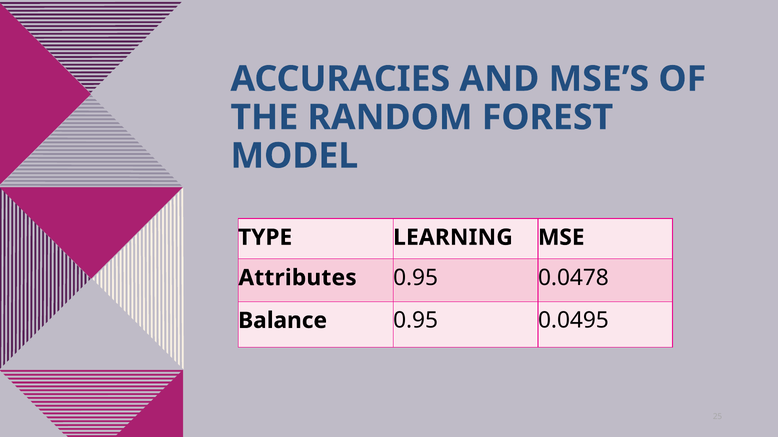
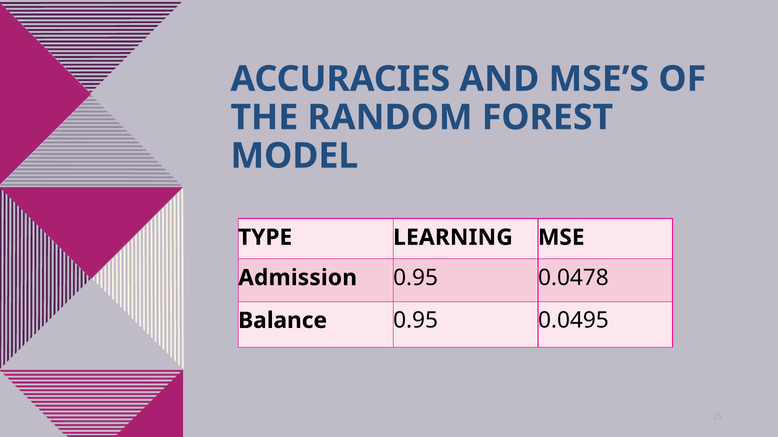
Attributes: Attributes -> Admission
